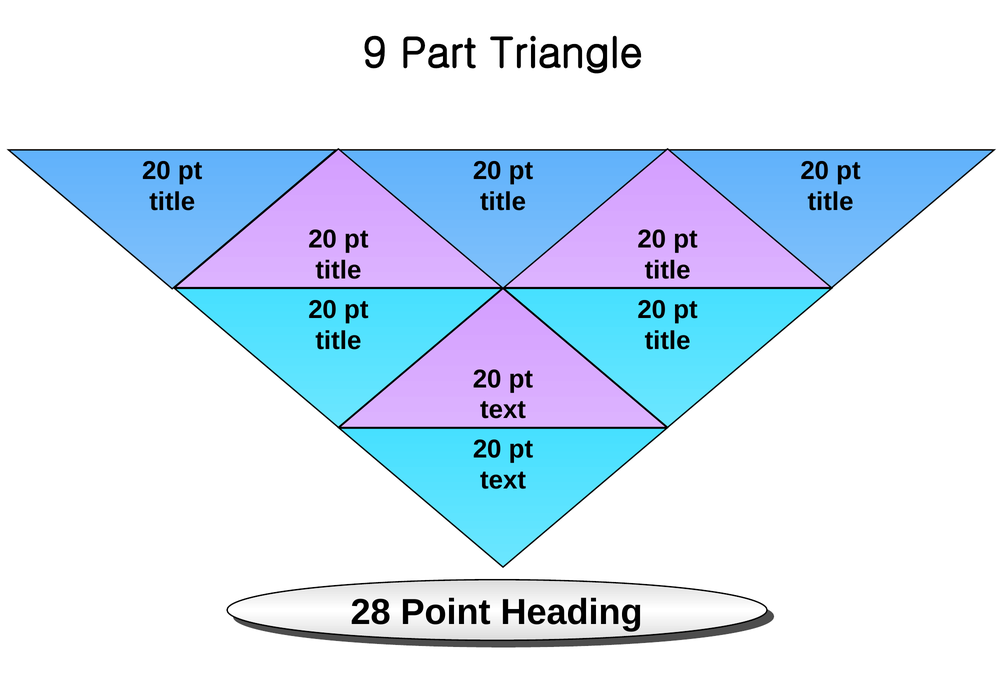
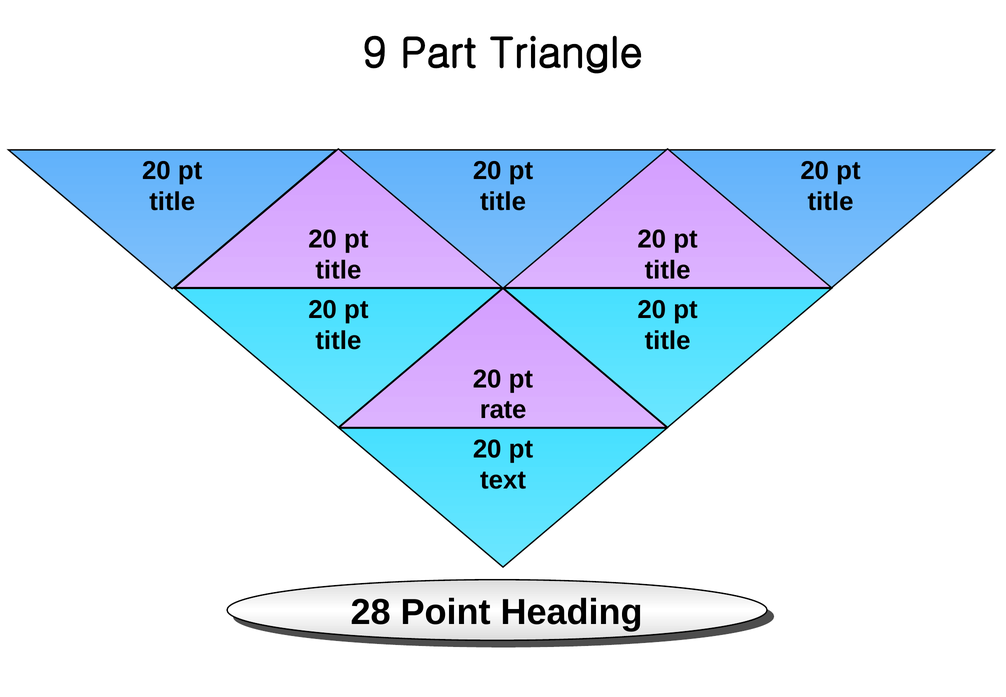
text at (503, 410): text -> rate
